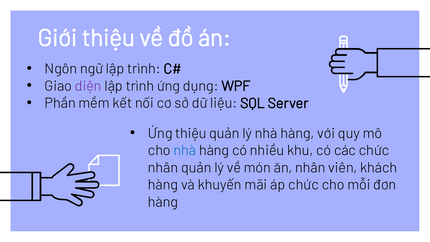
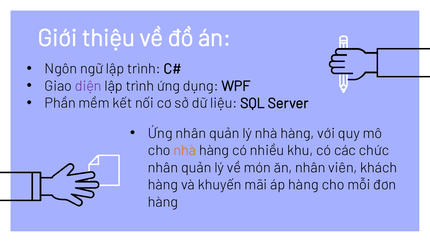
Ứng thiệu: thiệu -> nhân
nhà at (185, 150) colour: blue -> orange
áp chức: chức -> hàng
